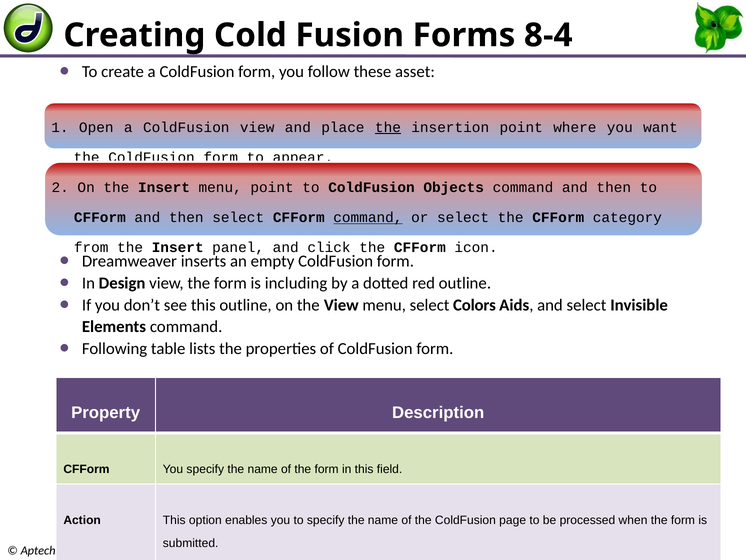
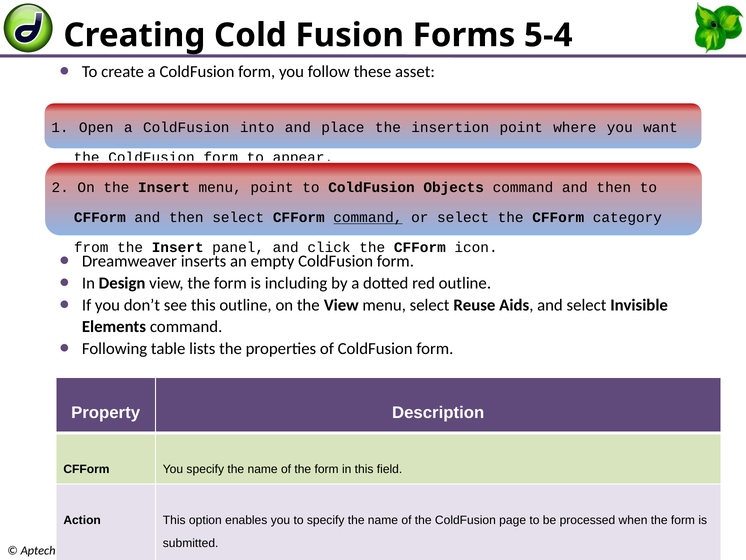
8-4: 8-4 -> 5-4
ColdFusion view: view -> into
the at (388, 127) underline: present -> none
Colors: Colors -> Reuse
